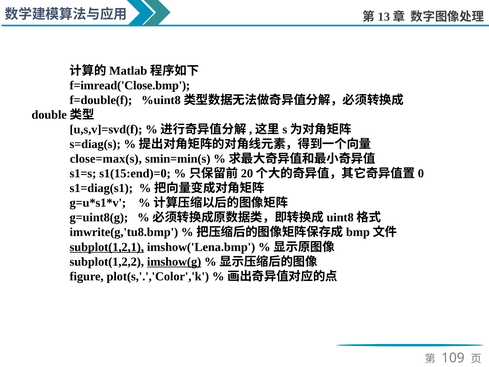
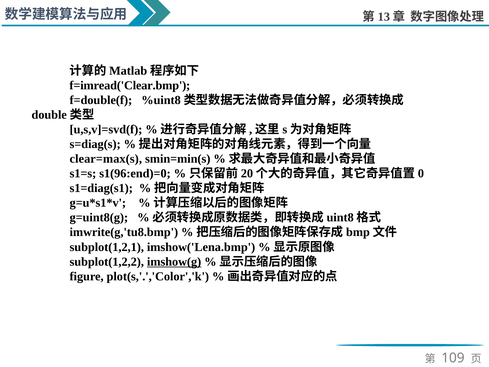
f=imread('Close.bmp: f=imread('Close.bmp -> f=imread('Clear.bmp
close=max(s: close=max(s -> clear=max(s
s1(15:end)=0: s1(15:end)=0 -> s1(96:end)=0
subplot(1,2,1 underline: present -> none
